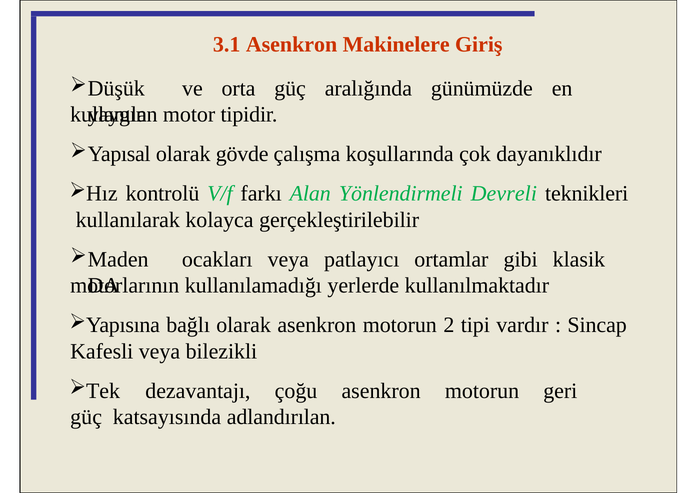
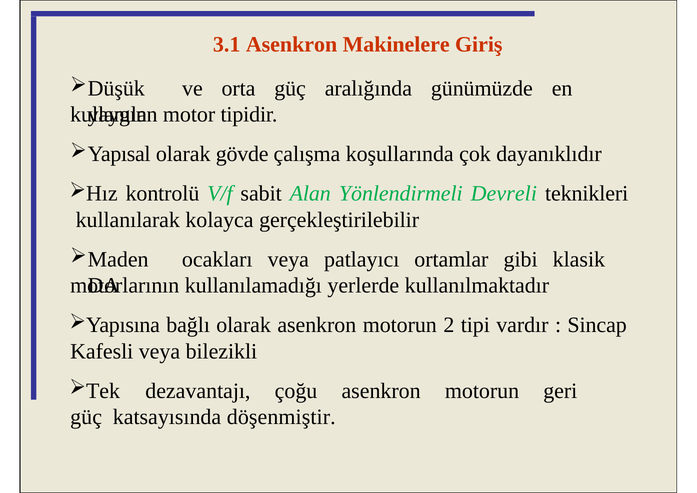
farkı: farkı -> sabit
adlandırılan: adlandırılan -> döşenmiştir
